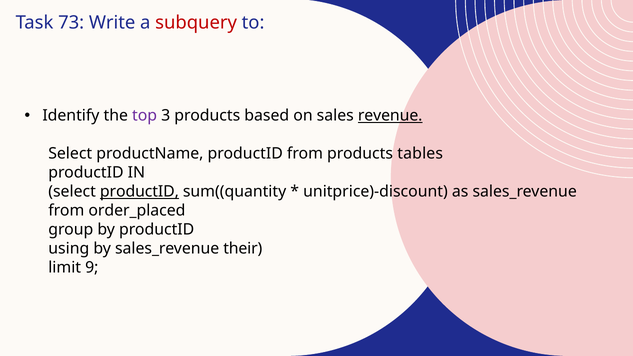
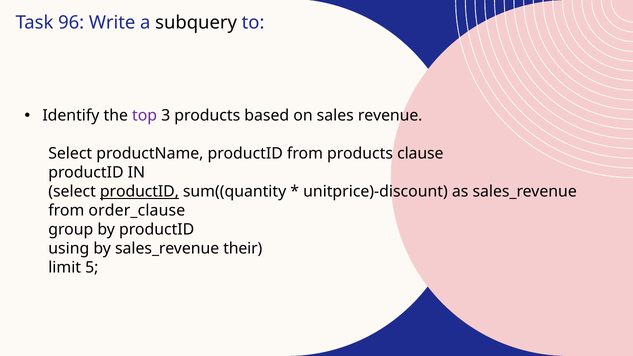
73: 73 -> 96
subquery colour: red -> black
revenue underline: present -> none
tables: tables -> clause
order_placed: order_placed -> order_clause
9: 9 -> 5
